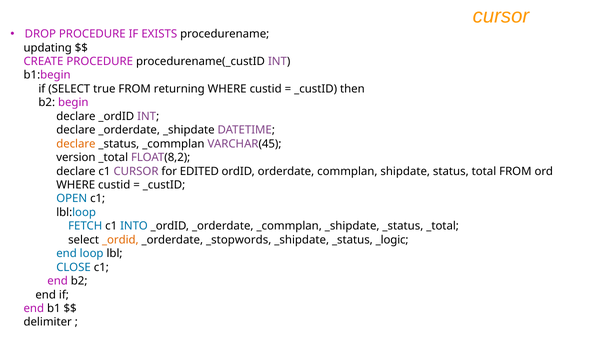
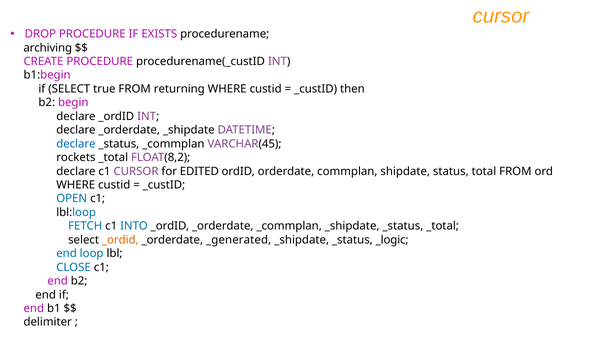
updating: updating -> archiving
declare at (76, 144) colour: orange -> blue
version: version -> rockets
_stopwords: _stopwords -> _generated
